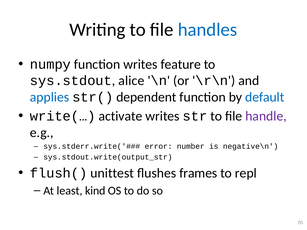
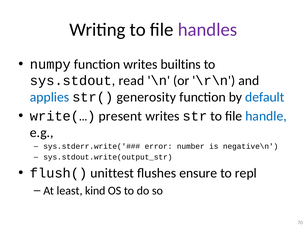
handles colour: blue -> purple
feature: feature -> builtins
alice: alice -> read
dependent: dependent -> generosity
activate: activate -> present
handle colour: purple -> blue
frames: frames -> ensure
